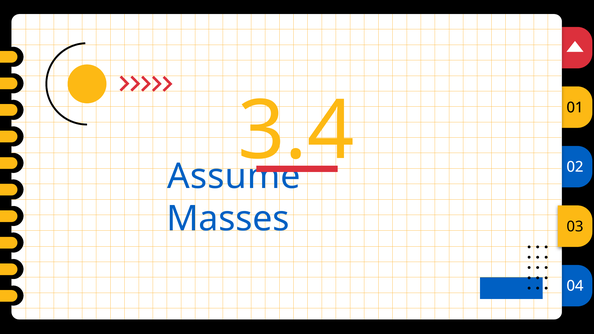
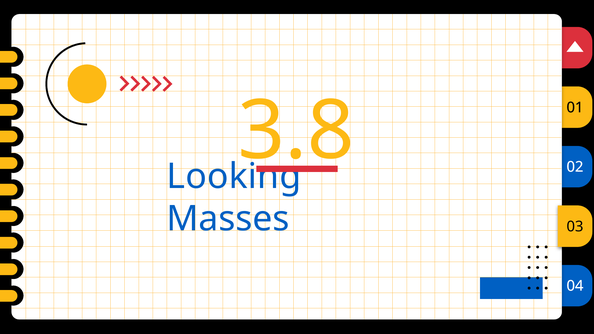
3.4: 3.4 -> 3.8
Assume: Assume -> Looking
